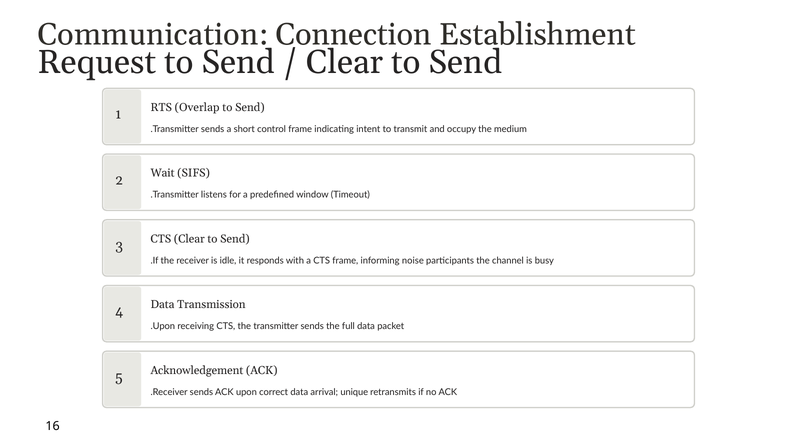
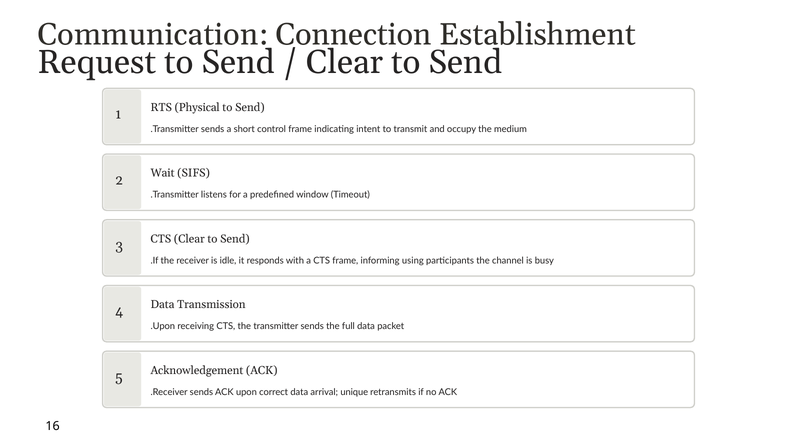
Overlap: Overlap -> Physical
noise: noise -> using
